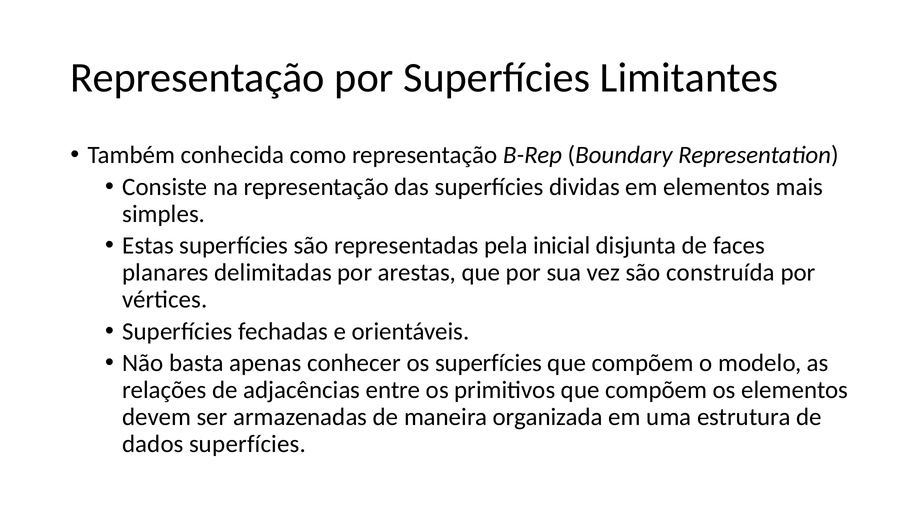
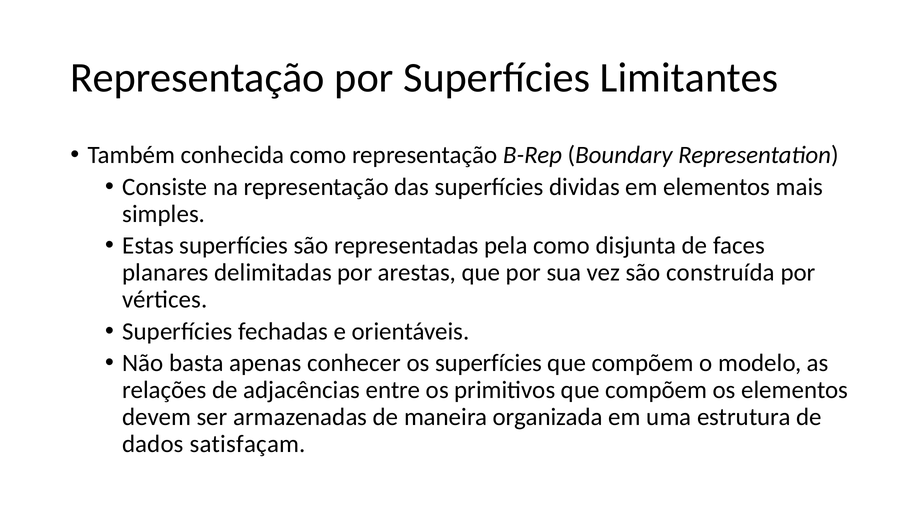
pela inicial: inicial -> como
dados superfícies: superfícies -> satisfaçam
